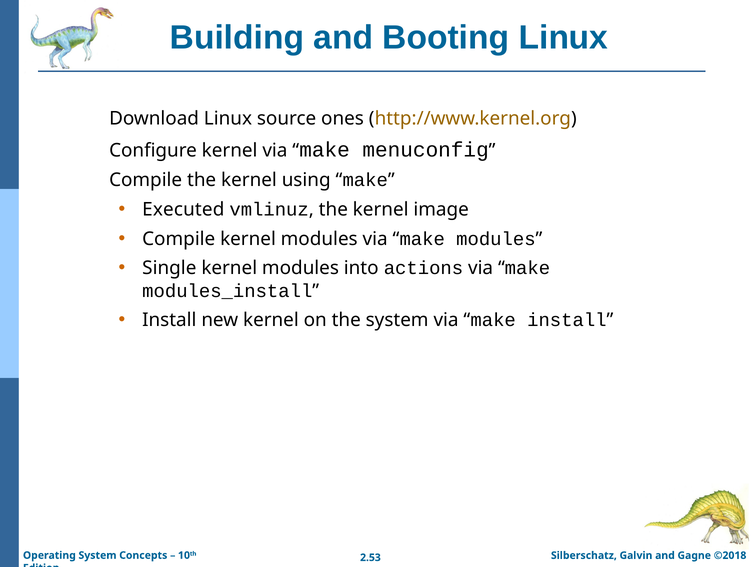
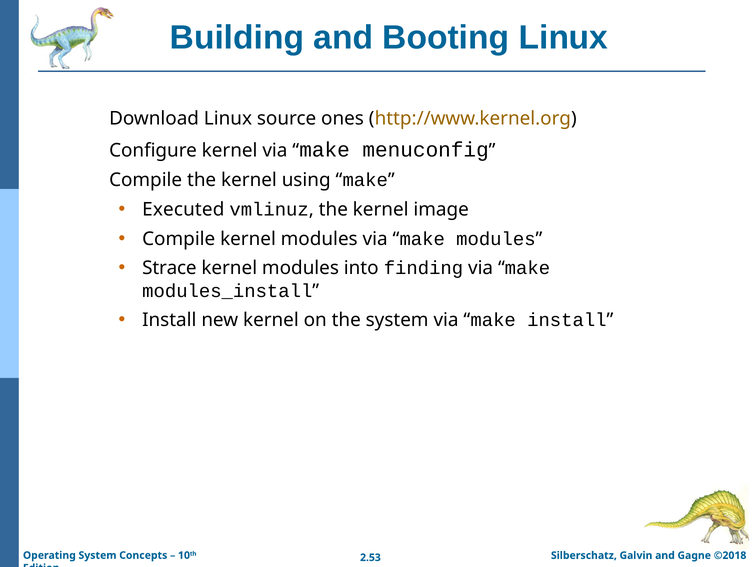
Single: Single -> Strace
actions: actions -> finding
